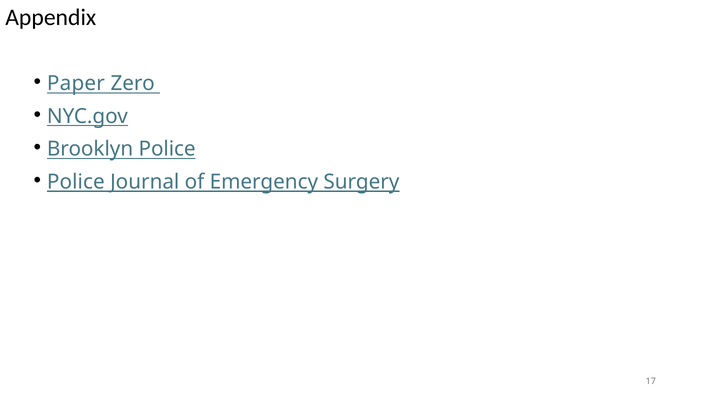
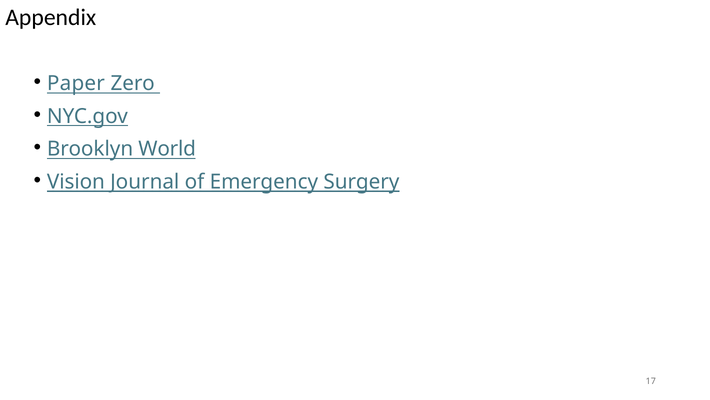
Brooklyn Police: Police -> World
Police at (76, 181): Police -> Vision
